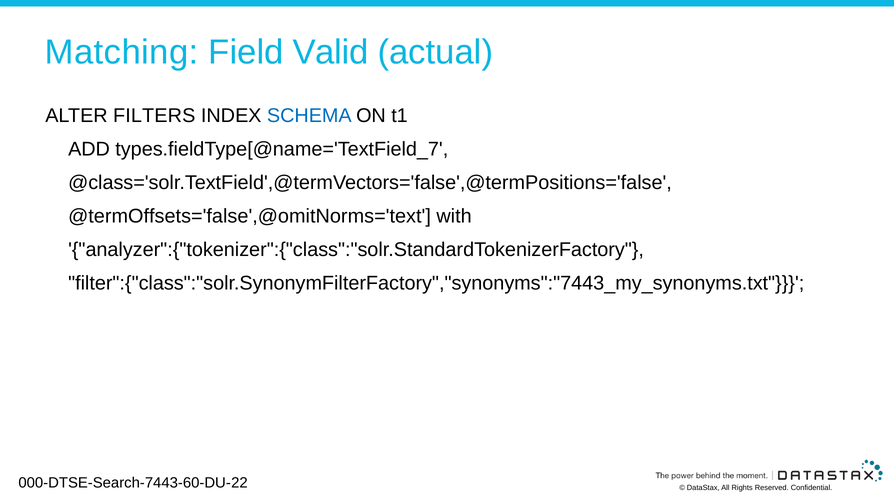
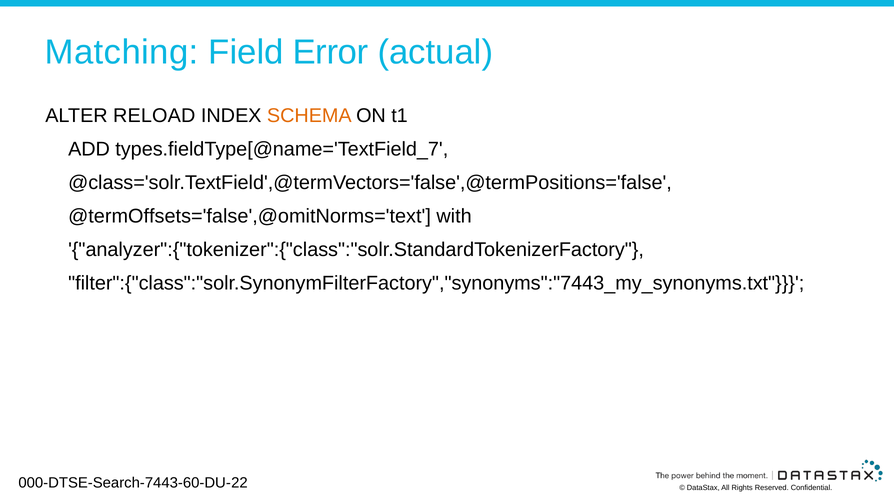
Valid: Valid -> Error
FILTERS: FILTERS -> RELOAD
SCHEMA colour: blue -> orange
